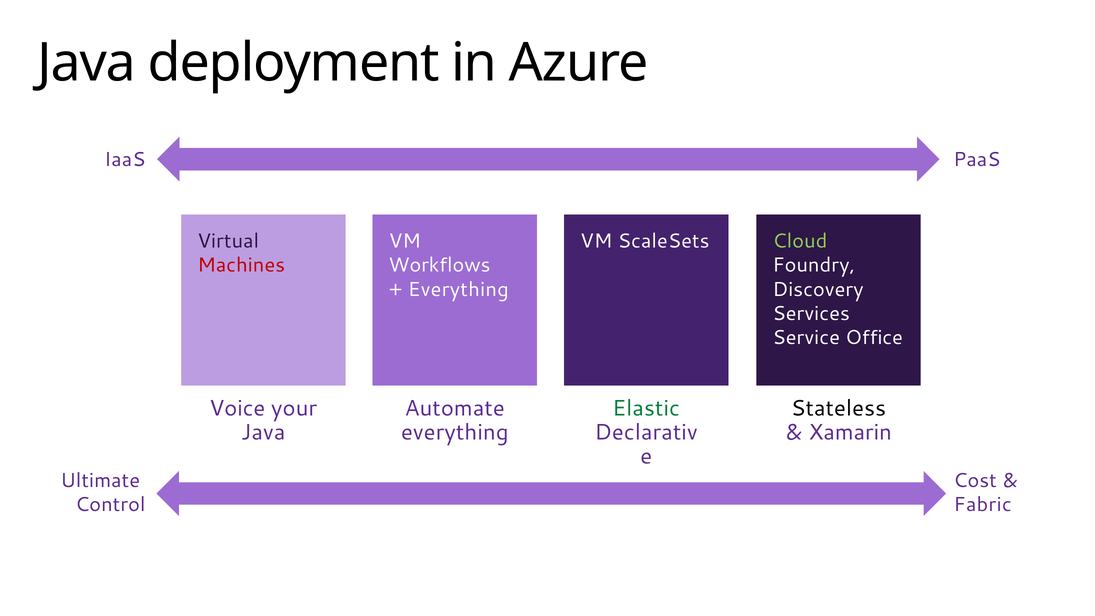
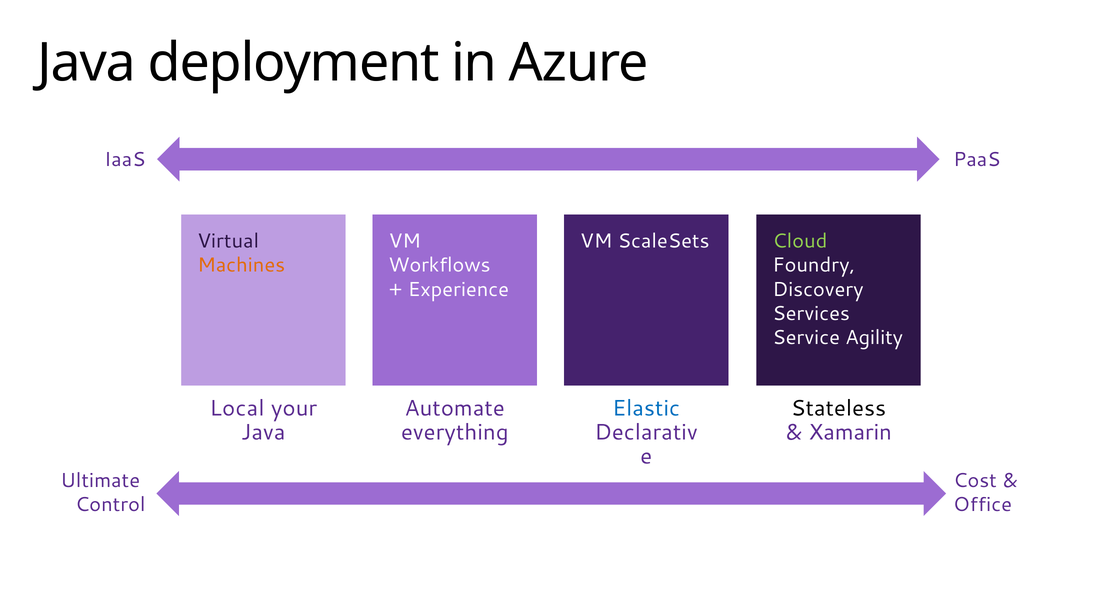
Machines colour: red -> orange
Everything at (458, 289): Everything -> Experience
Office: Office -> Agility
Voice: Voice -> Local
Elastic colour: green -> blue
Fabric: Fabric -> Office
